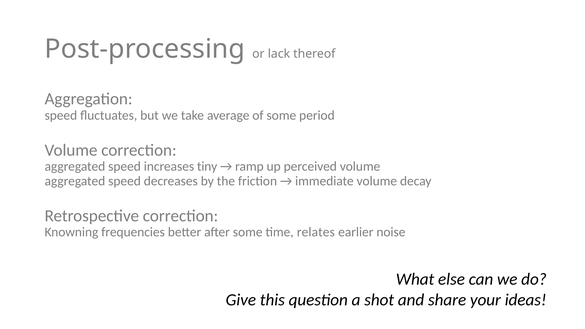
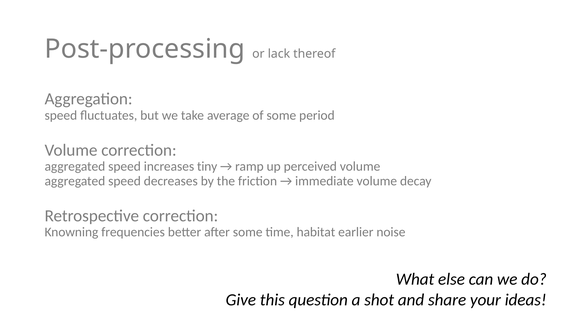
relates: relates -> habitat
